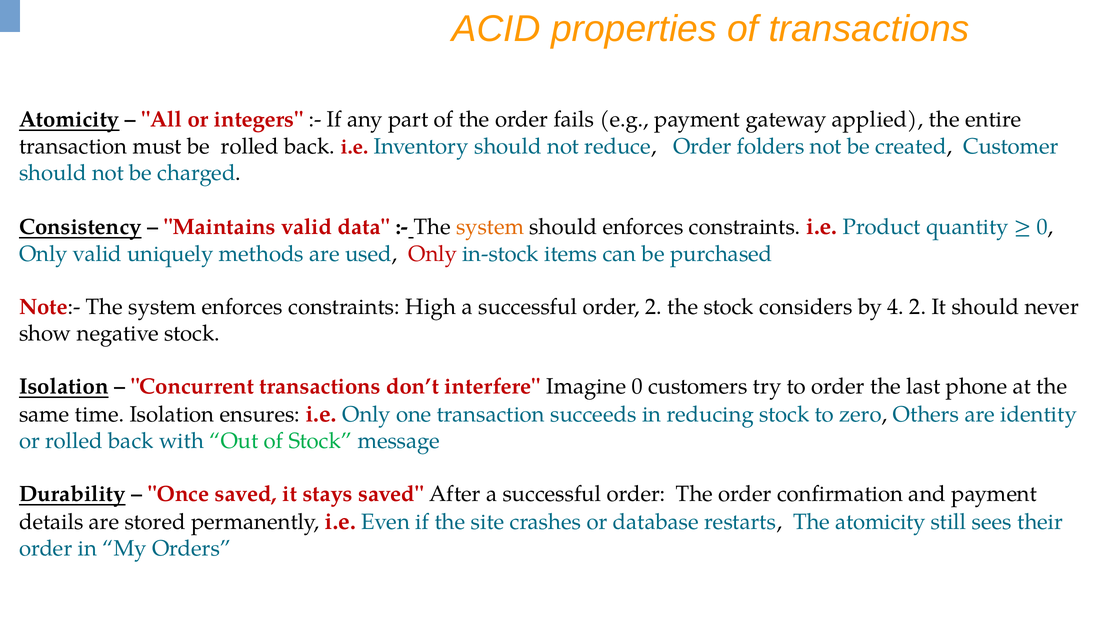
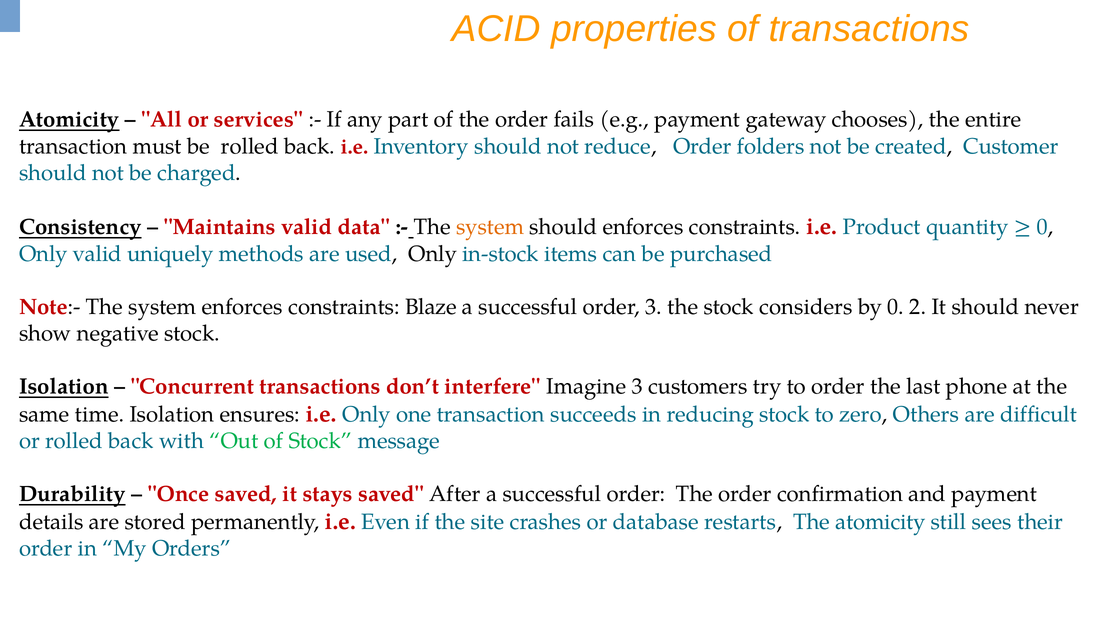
integers: integers -> services
applied: applied -> chooses
Only at (433, 254) colour: red -> black
High: High -> Blaze
order 2: 2 -> 3
by 4: 4 -> 0
Imagine 0: 0 -> 3
identity: identity -> difficult
